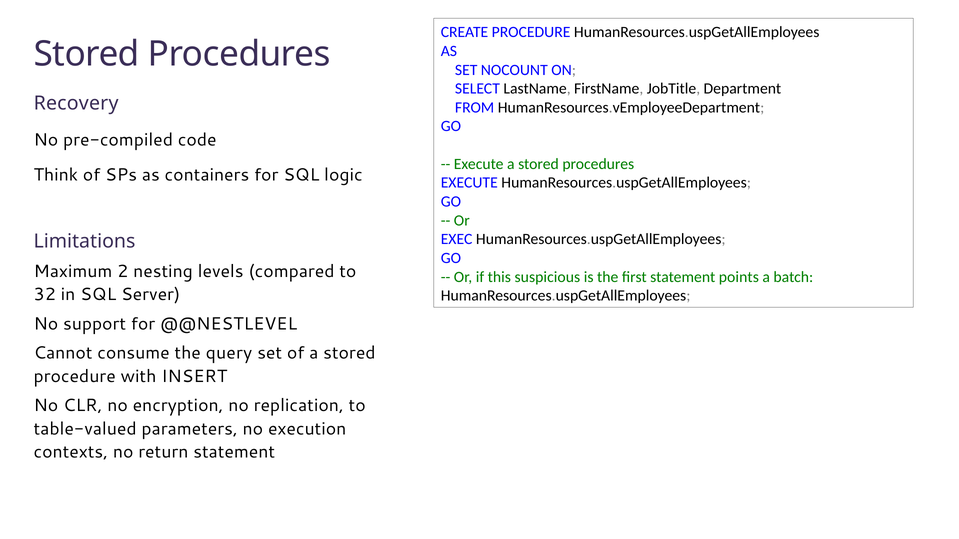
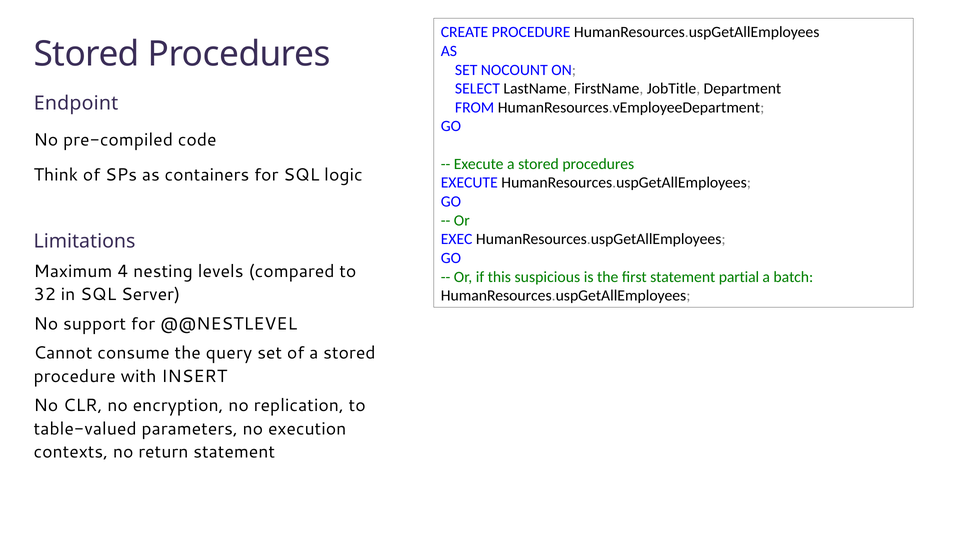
Recovery: Recovery -> Endpoint
2: 2 -> 4
points: points -> partial
